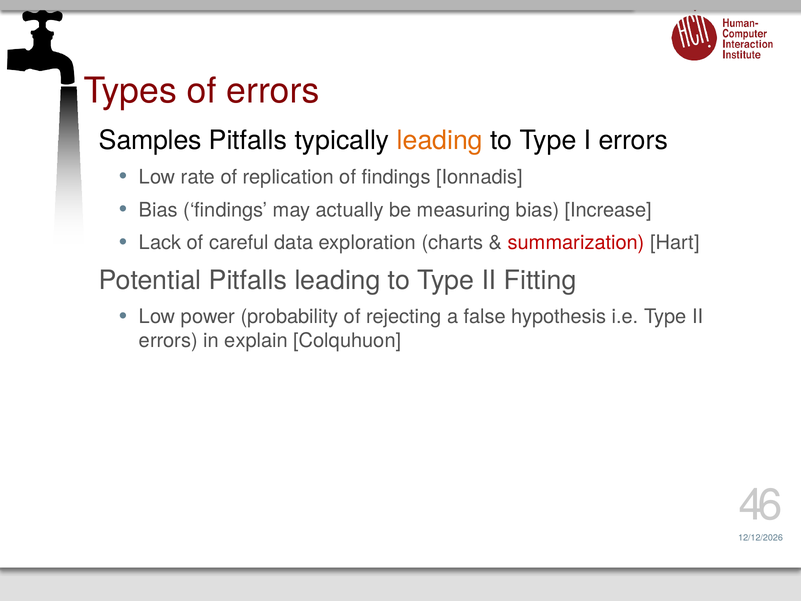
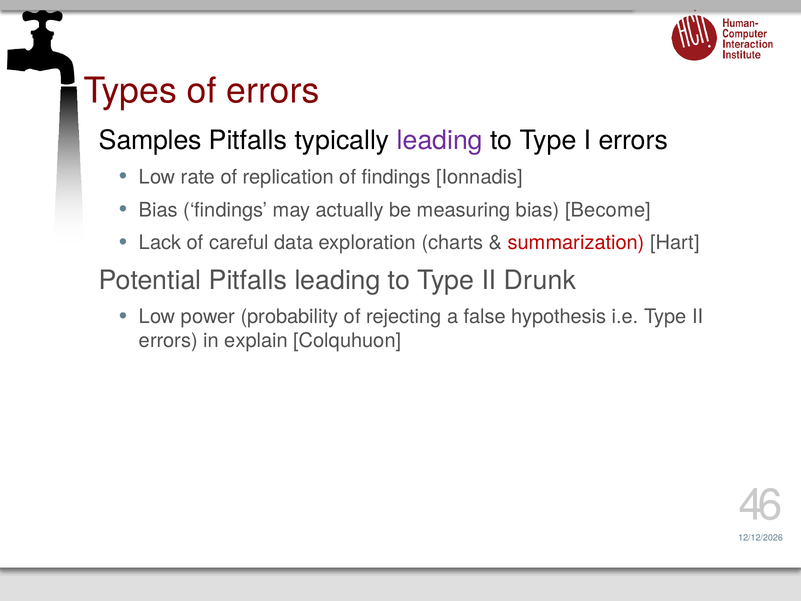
leading at (440, 140) colour: orange -> purple
Increase: Increase -> Become
Fitting: Fitting -> Drunk
